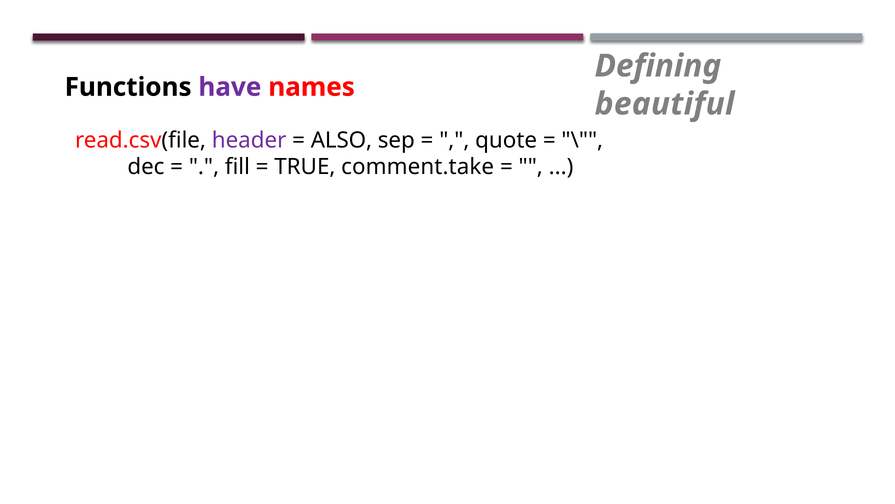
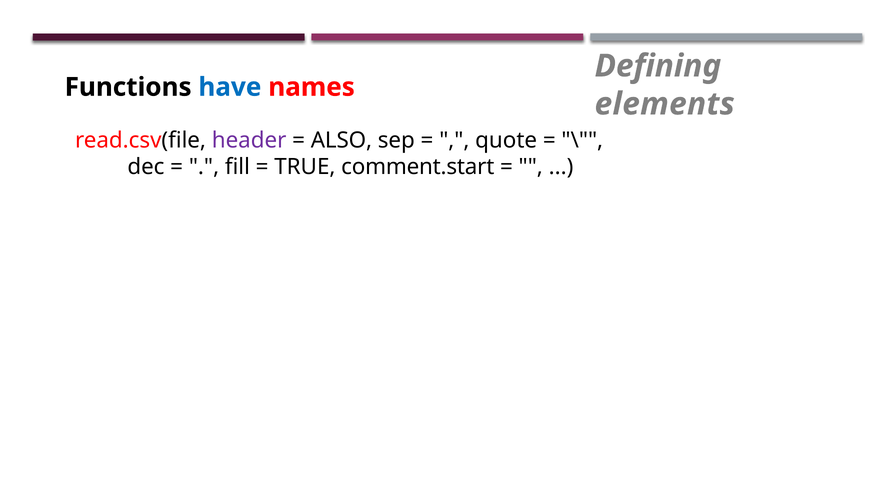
have colour: purple -> blue
beautiful: beautiful -> elements
comment.take: comment.take -> comment.start
